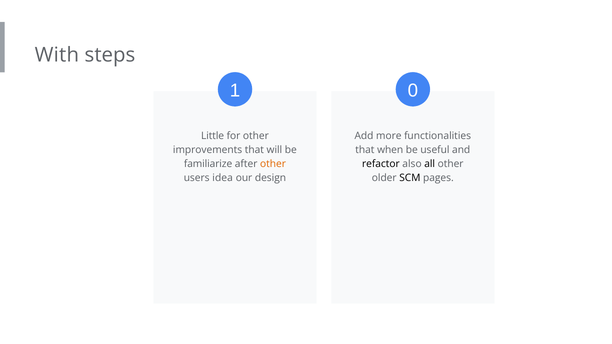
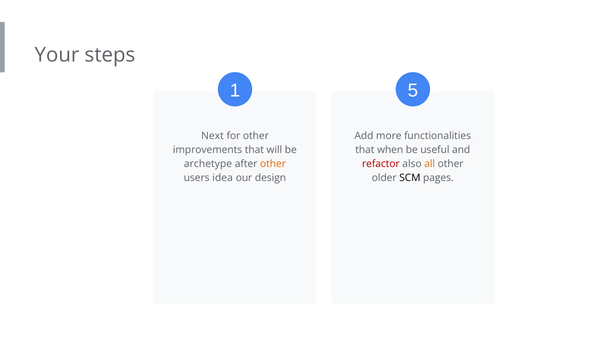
With: With -> Your
0: 0 -> 5
Little: Little -> Next
familiarize: familiarize -> archetype
refactor colour: black -> red
all colour: black -> orange
